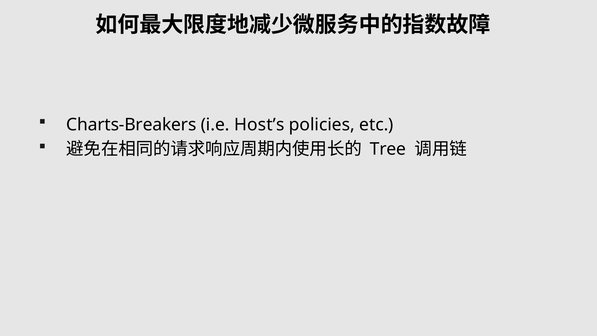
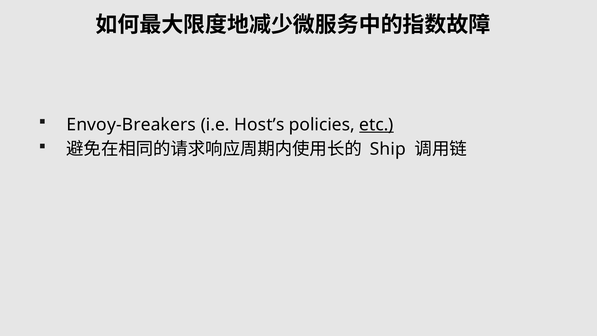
Charts-Breakers: Charts-Breakers -> Envoy-Breakers
etc underline: none -> present
Tree: Tree -> Ship
